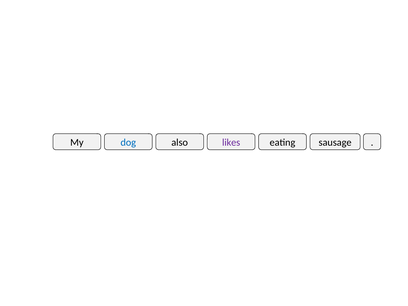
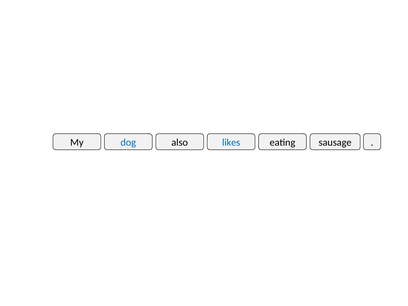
likes colour: purple -> blue
